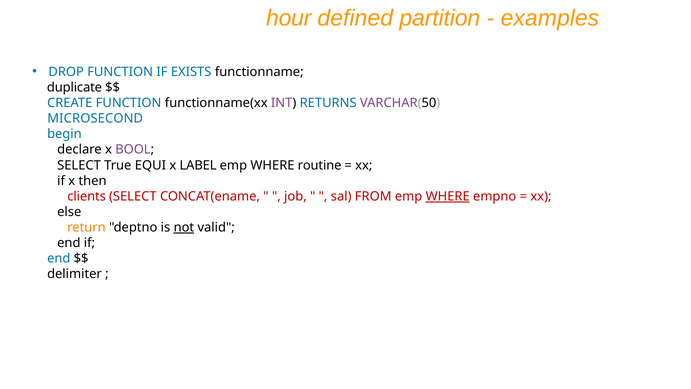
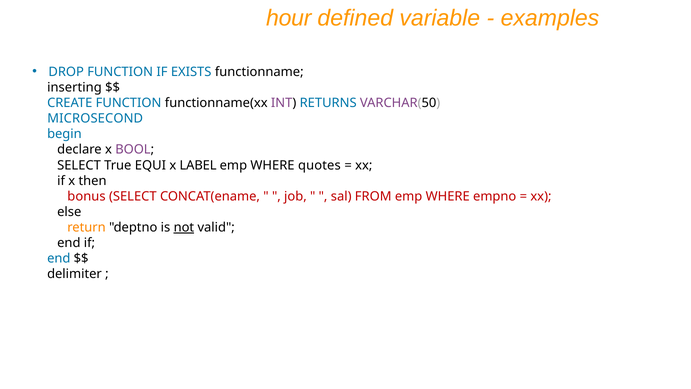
partition: partition -> variable
duplicate: duplicate -> inserting
routine: routine -> quotes
clients: clients -> bonus
WHERE at (448, 196) underline: present -> none
